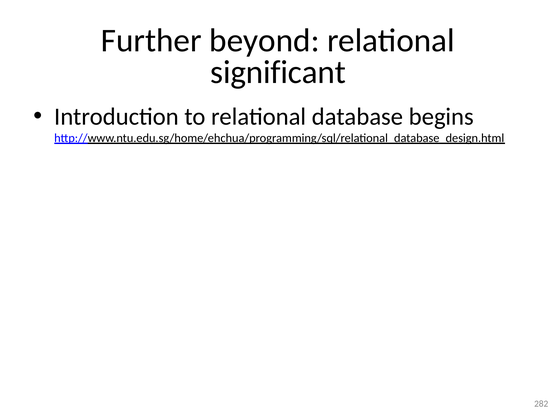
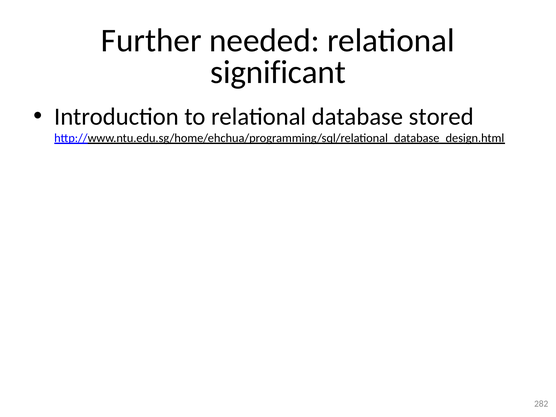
beyond: beyond -> needed
begins: begins -> stored
